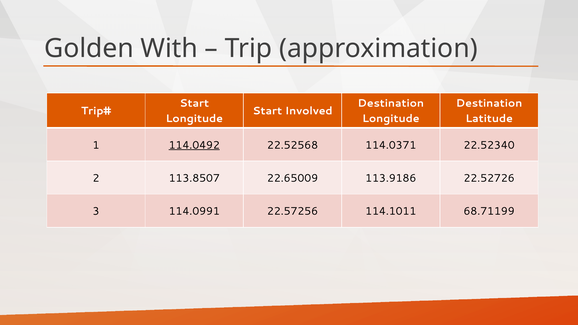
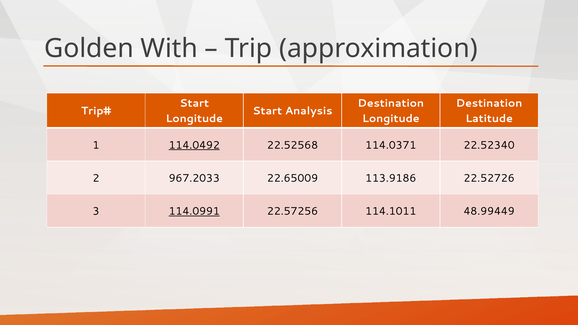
Involved: Involved -> Analysis
113.8507: 113.8507 -> 967.2033
114.0991 underline: none -> present
68.71199: 68.71199 -> 48.99449
